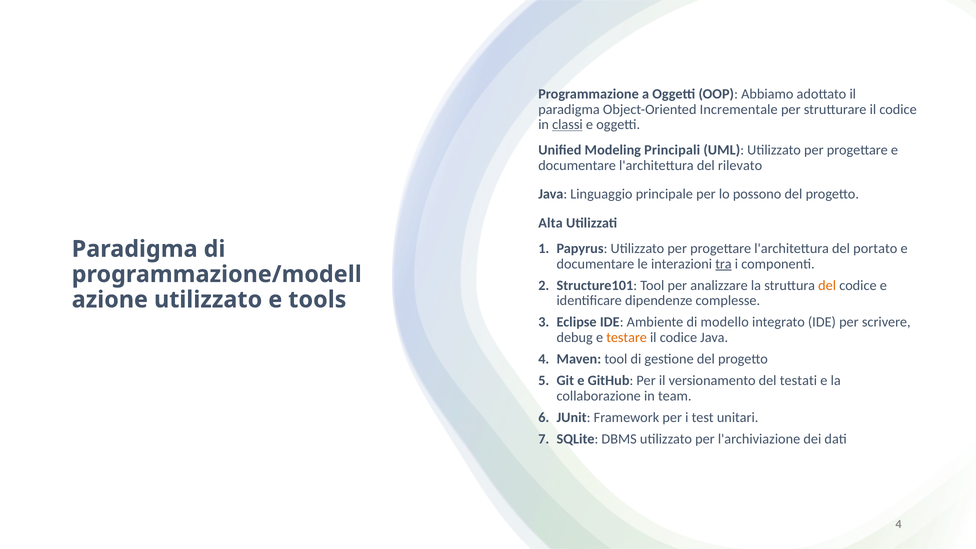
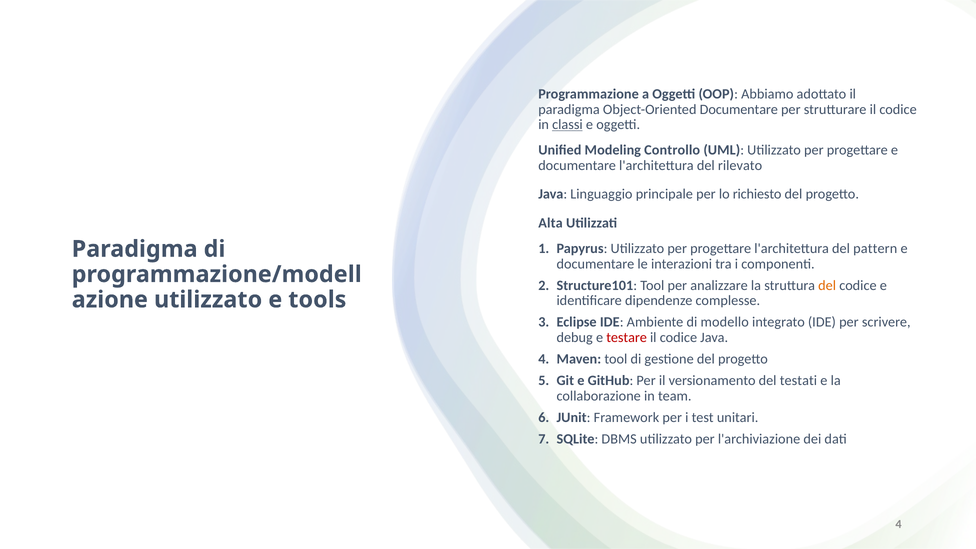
Object-Oriented Incrementale: Incrementale -> Documentare
Principali: Principali -> Controllo
possono: possono -> richiesto
portato: portato -> pattern
tra underline: present -> none
testare colour: orange -> red
